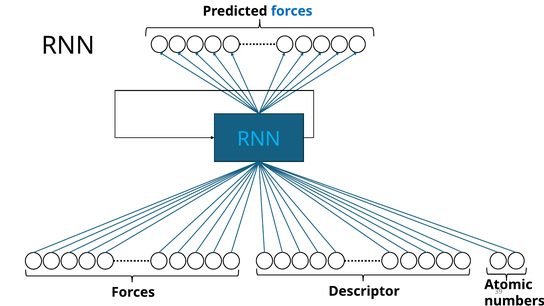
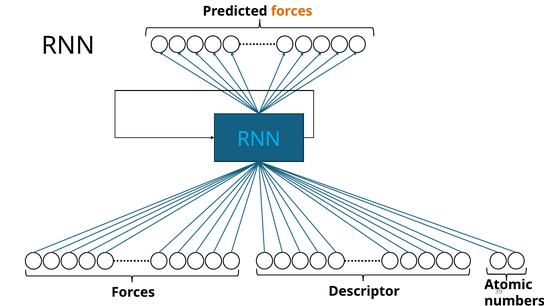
forces at (292, 11) colour: blue -> orange
